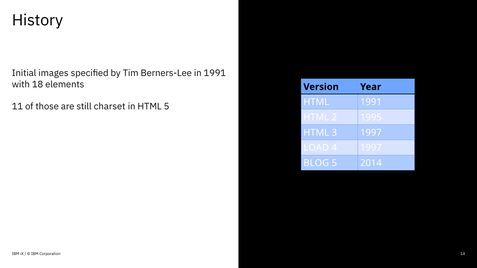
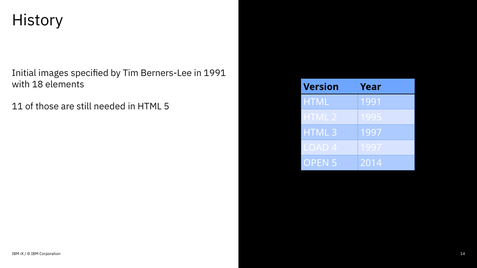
charset: charset -> needed
BLOG: BLOG -> OPEN
